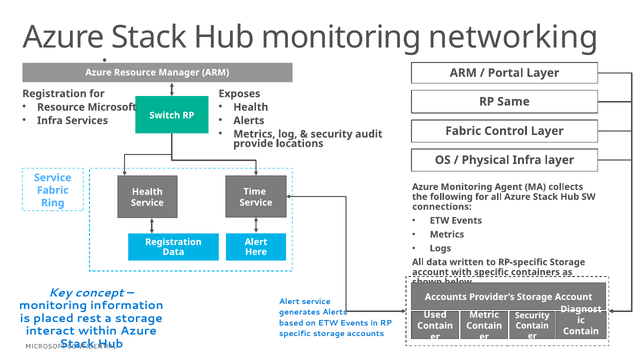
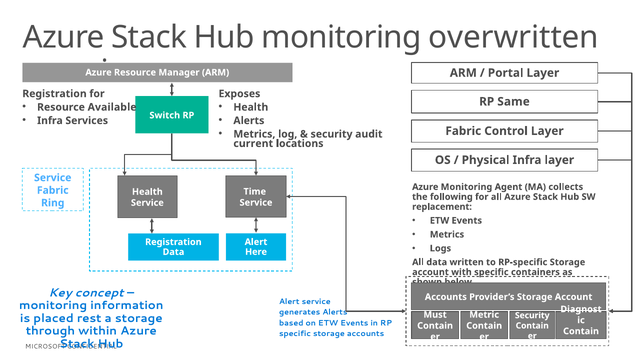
networking: networking -> overwritten
Resource Microsoft: Microsoft -> Available
provide: provide -> current
connections: connections -> replacement
Used: Used -> Must
interact: interact -> through
